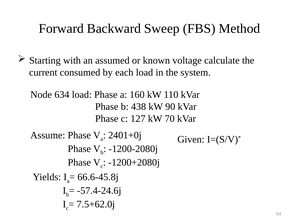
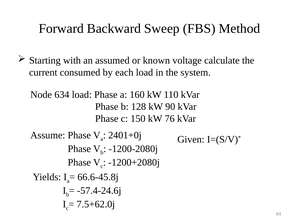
438: 438 -> 128
127: 127 -> 150
70: 70 -> 76
